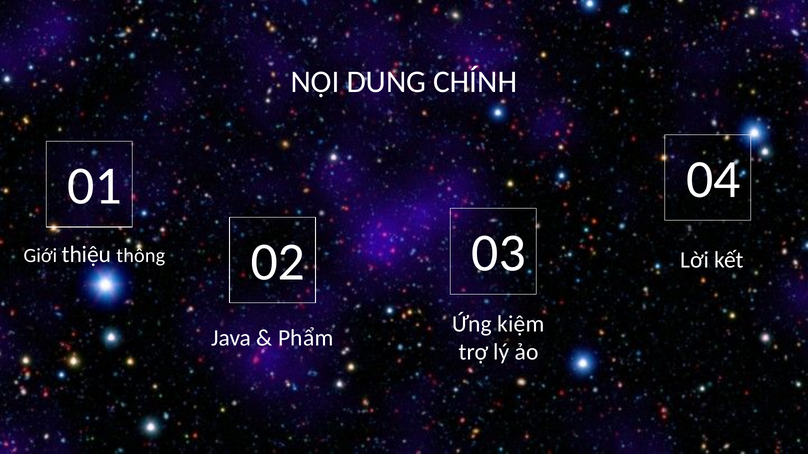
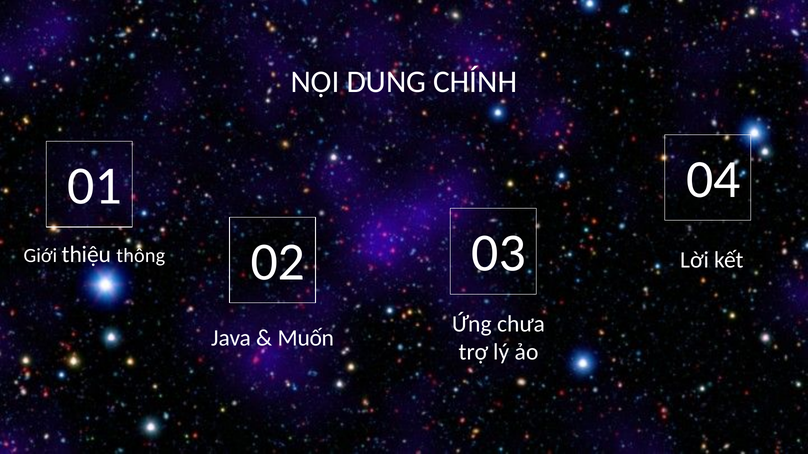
kiệm: kiệm -> chưa
Phẩm: Phẩm -> Muốn
